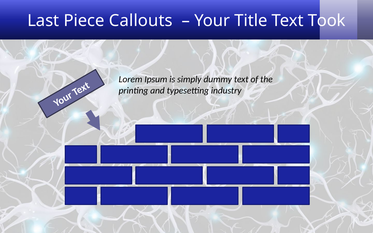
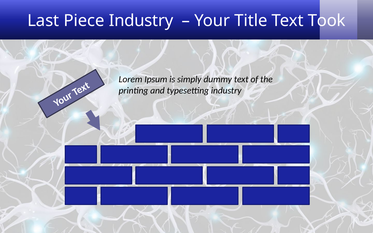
Piece Callouts: Callouts -> Industry
